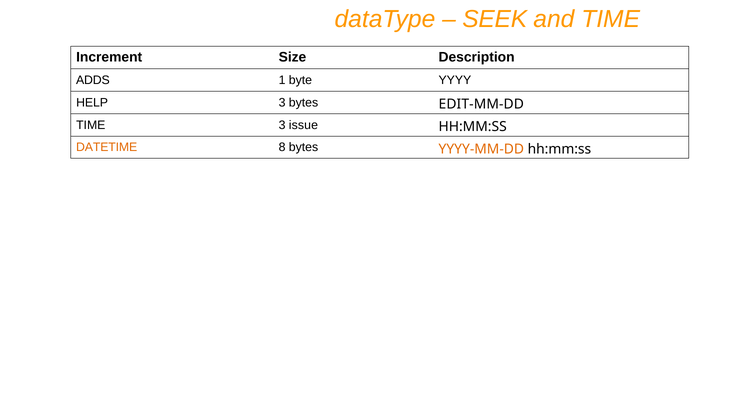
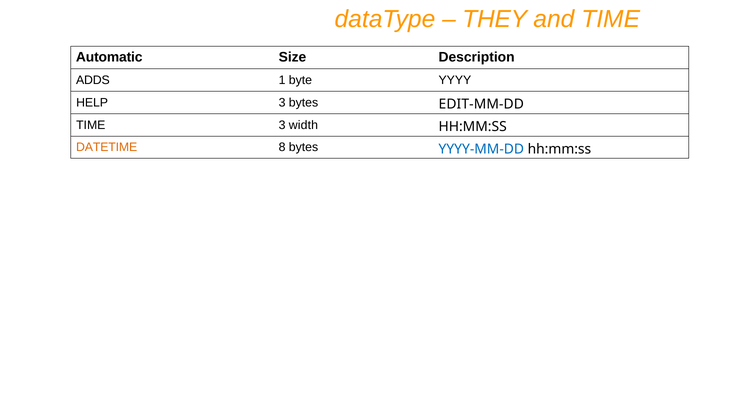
SEEK: SEEK -> THEY
Increment: Increment -> Automatic
issue: issue -> width
YYYY-MM-DD colour: orange -> blue
